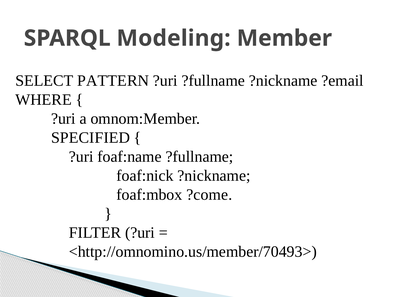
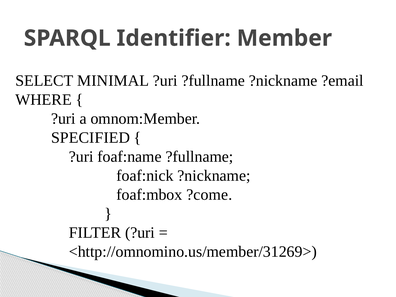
Modeling: Modeling -> Identifier
PATTERN: PATTERN -> MINIMAL
<http://omnomino.us/member/70493>: <http://omnomino.us/member/70493> -> <http://omnomino.us/member/31269>
